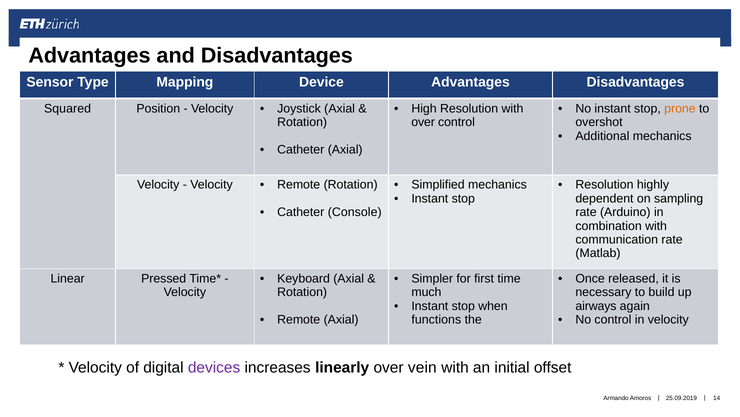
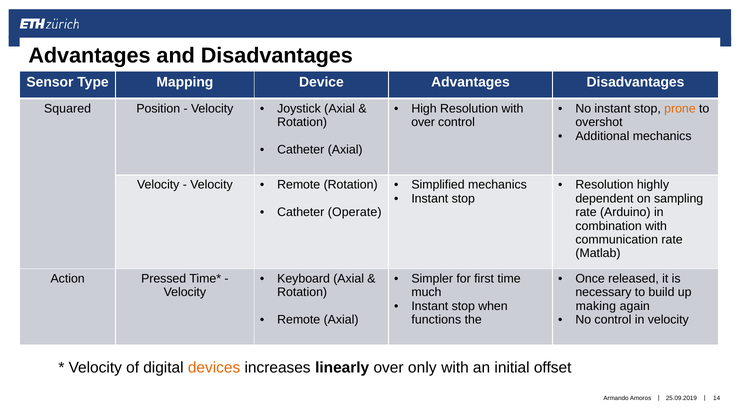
Console: Console -> Operate
Linear: Linear -> Action
airways: airways -> making
devices colour: purple -> orange
vein: vein -> only
